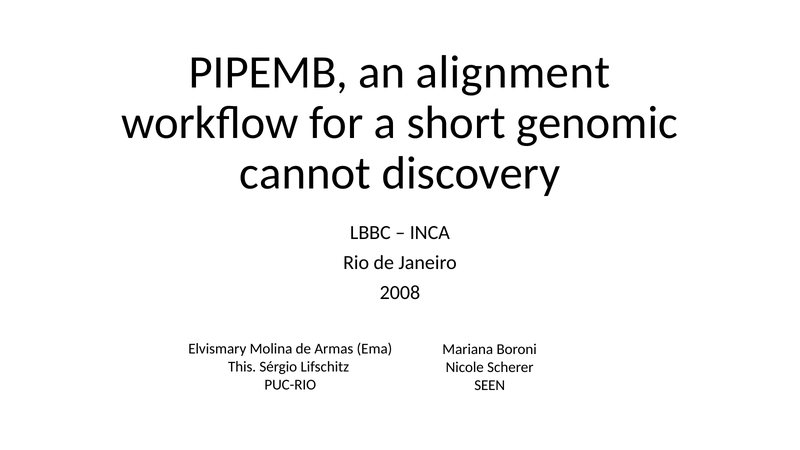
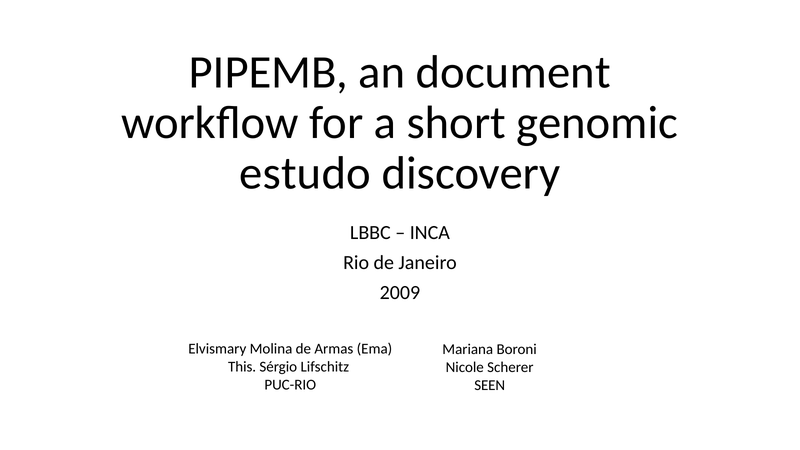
alignment: alignment -> document
cannot: cannot -> estudo
2008: 2008 -> 2009
